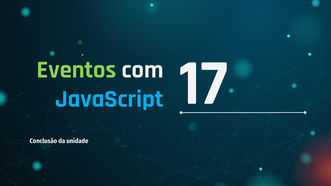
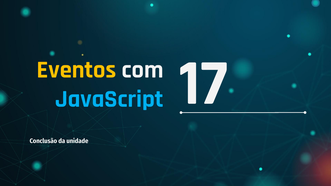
Eventos colour: light green -> yellow
